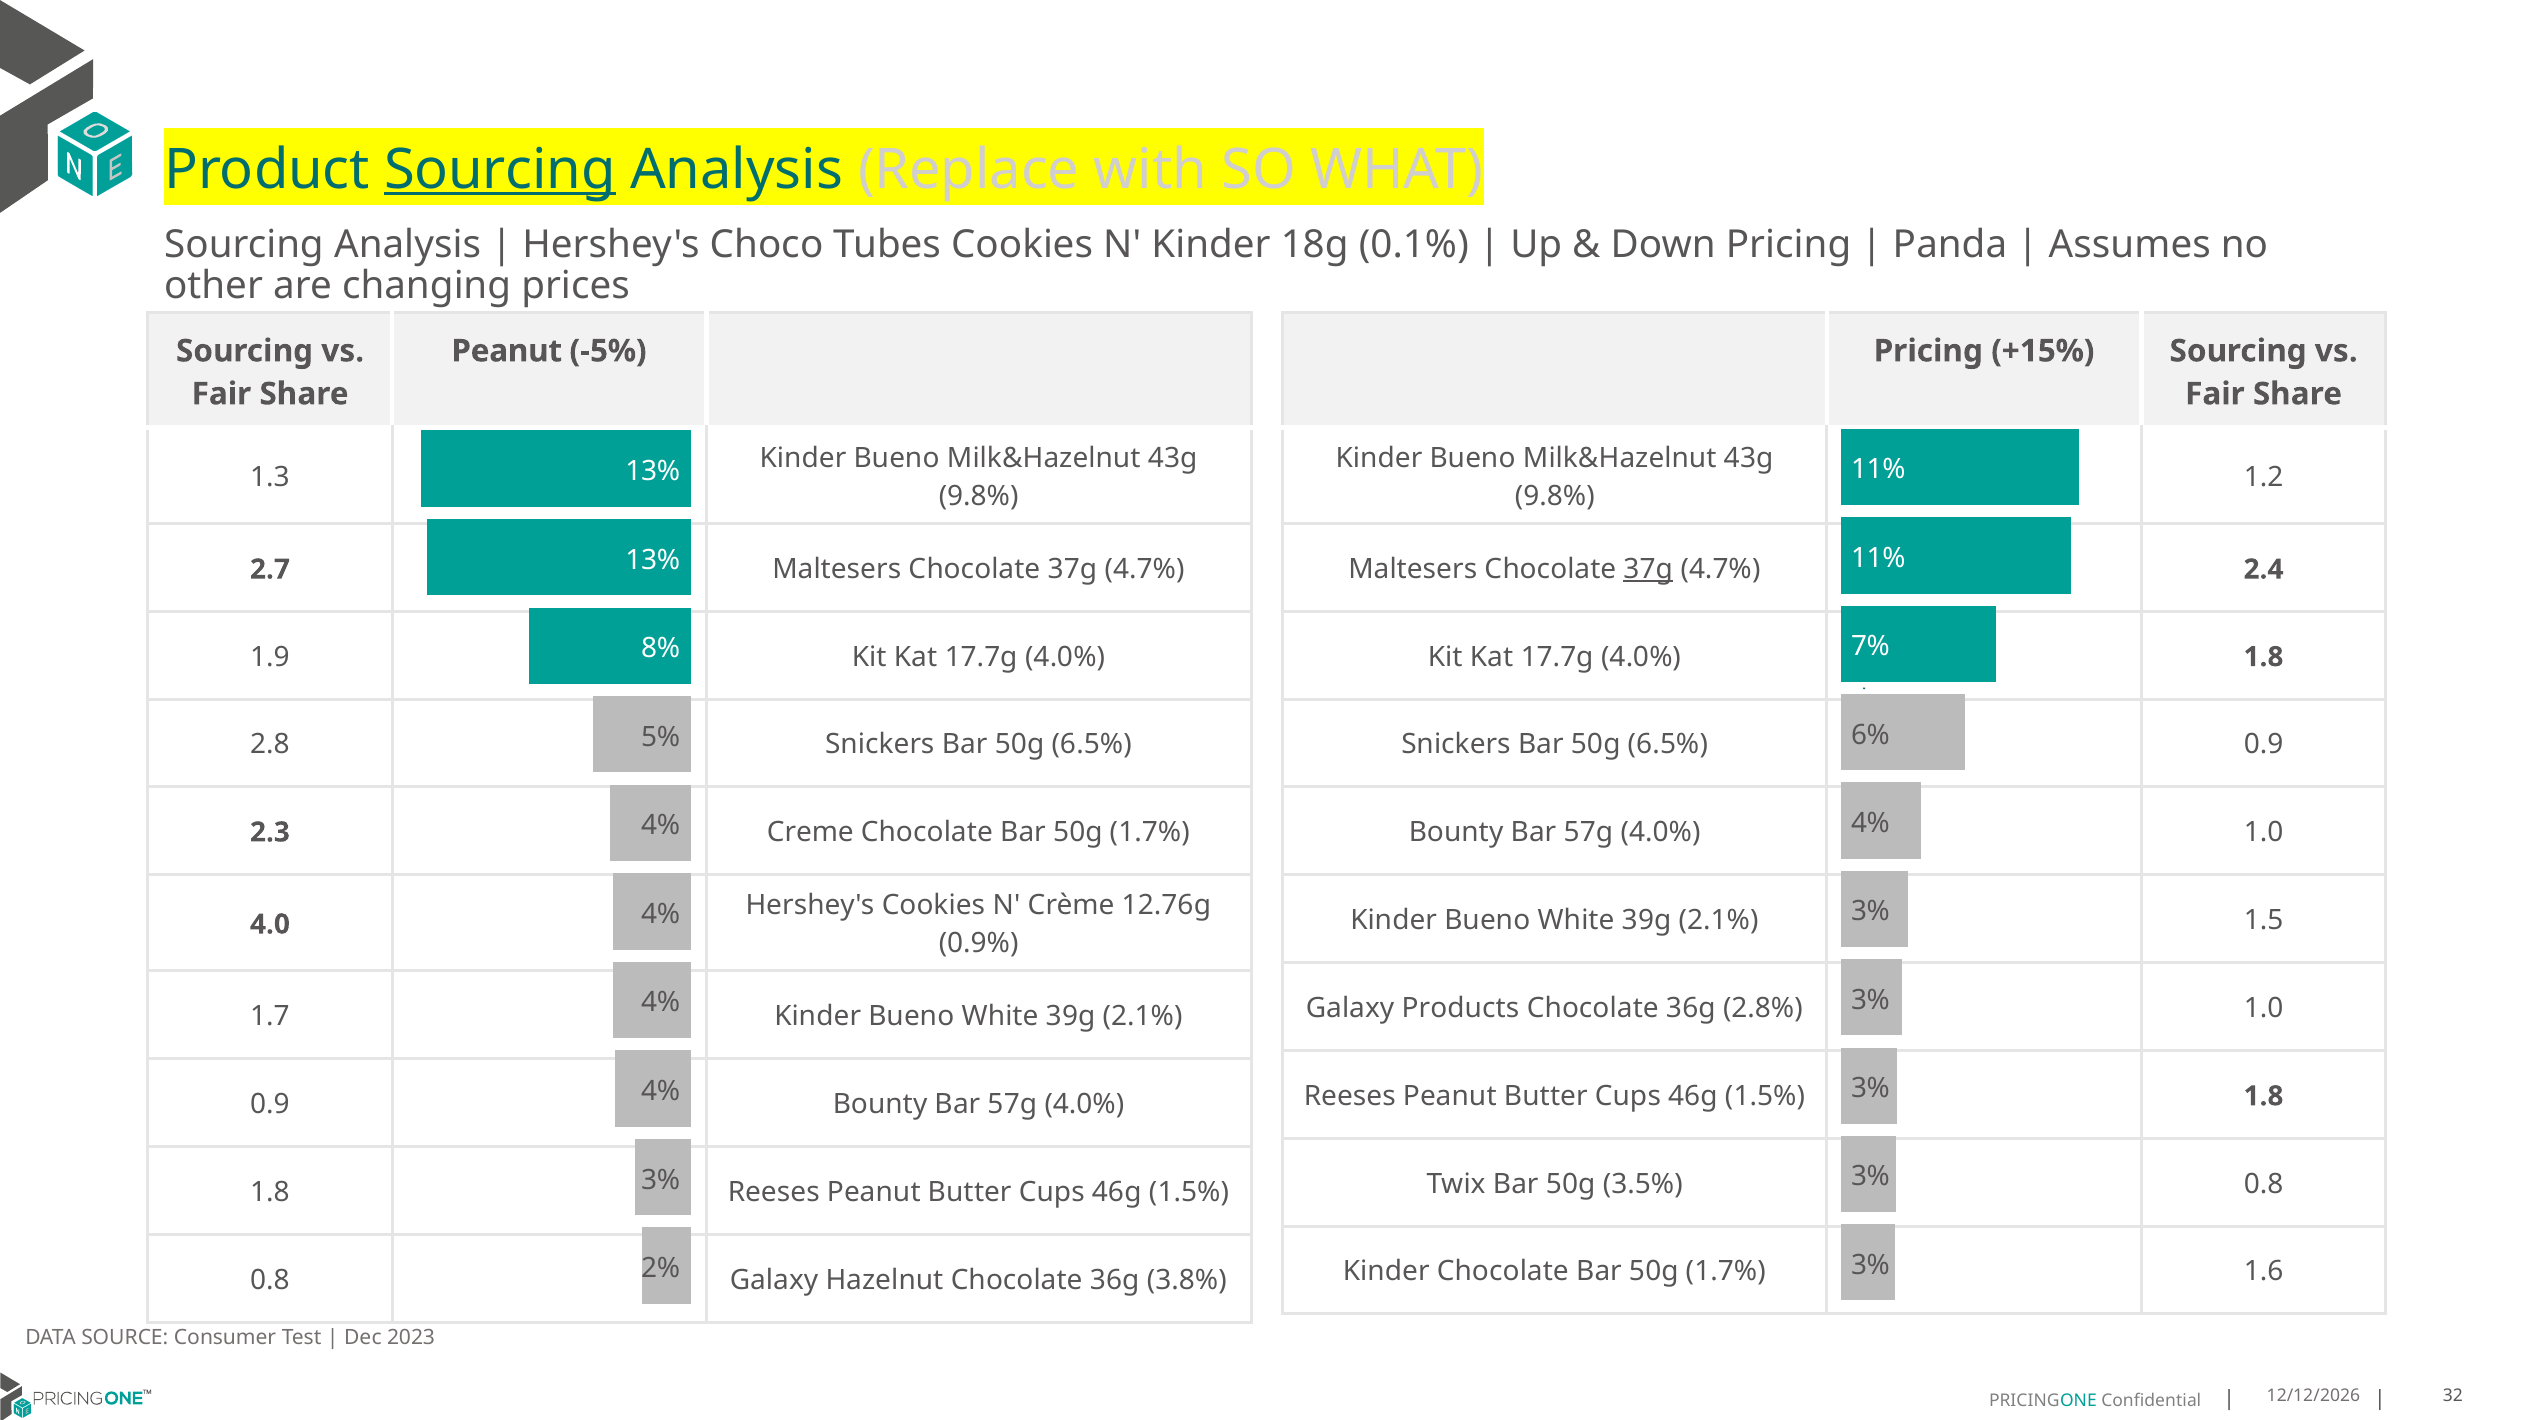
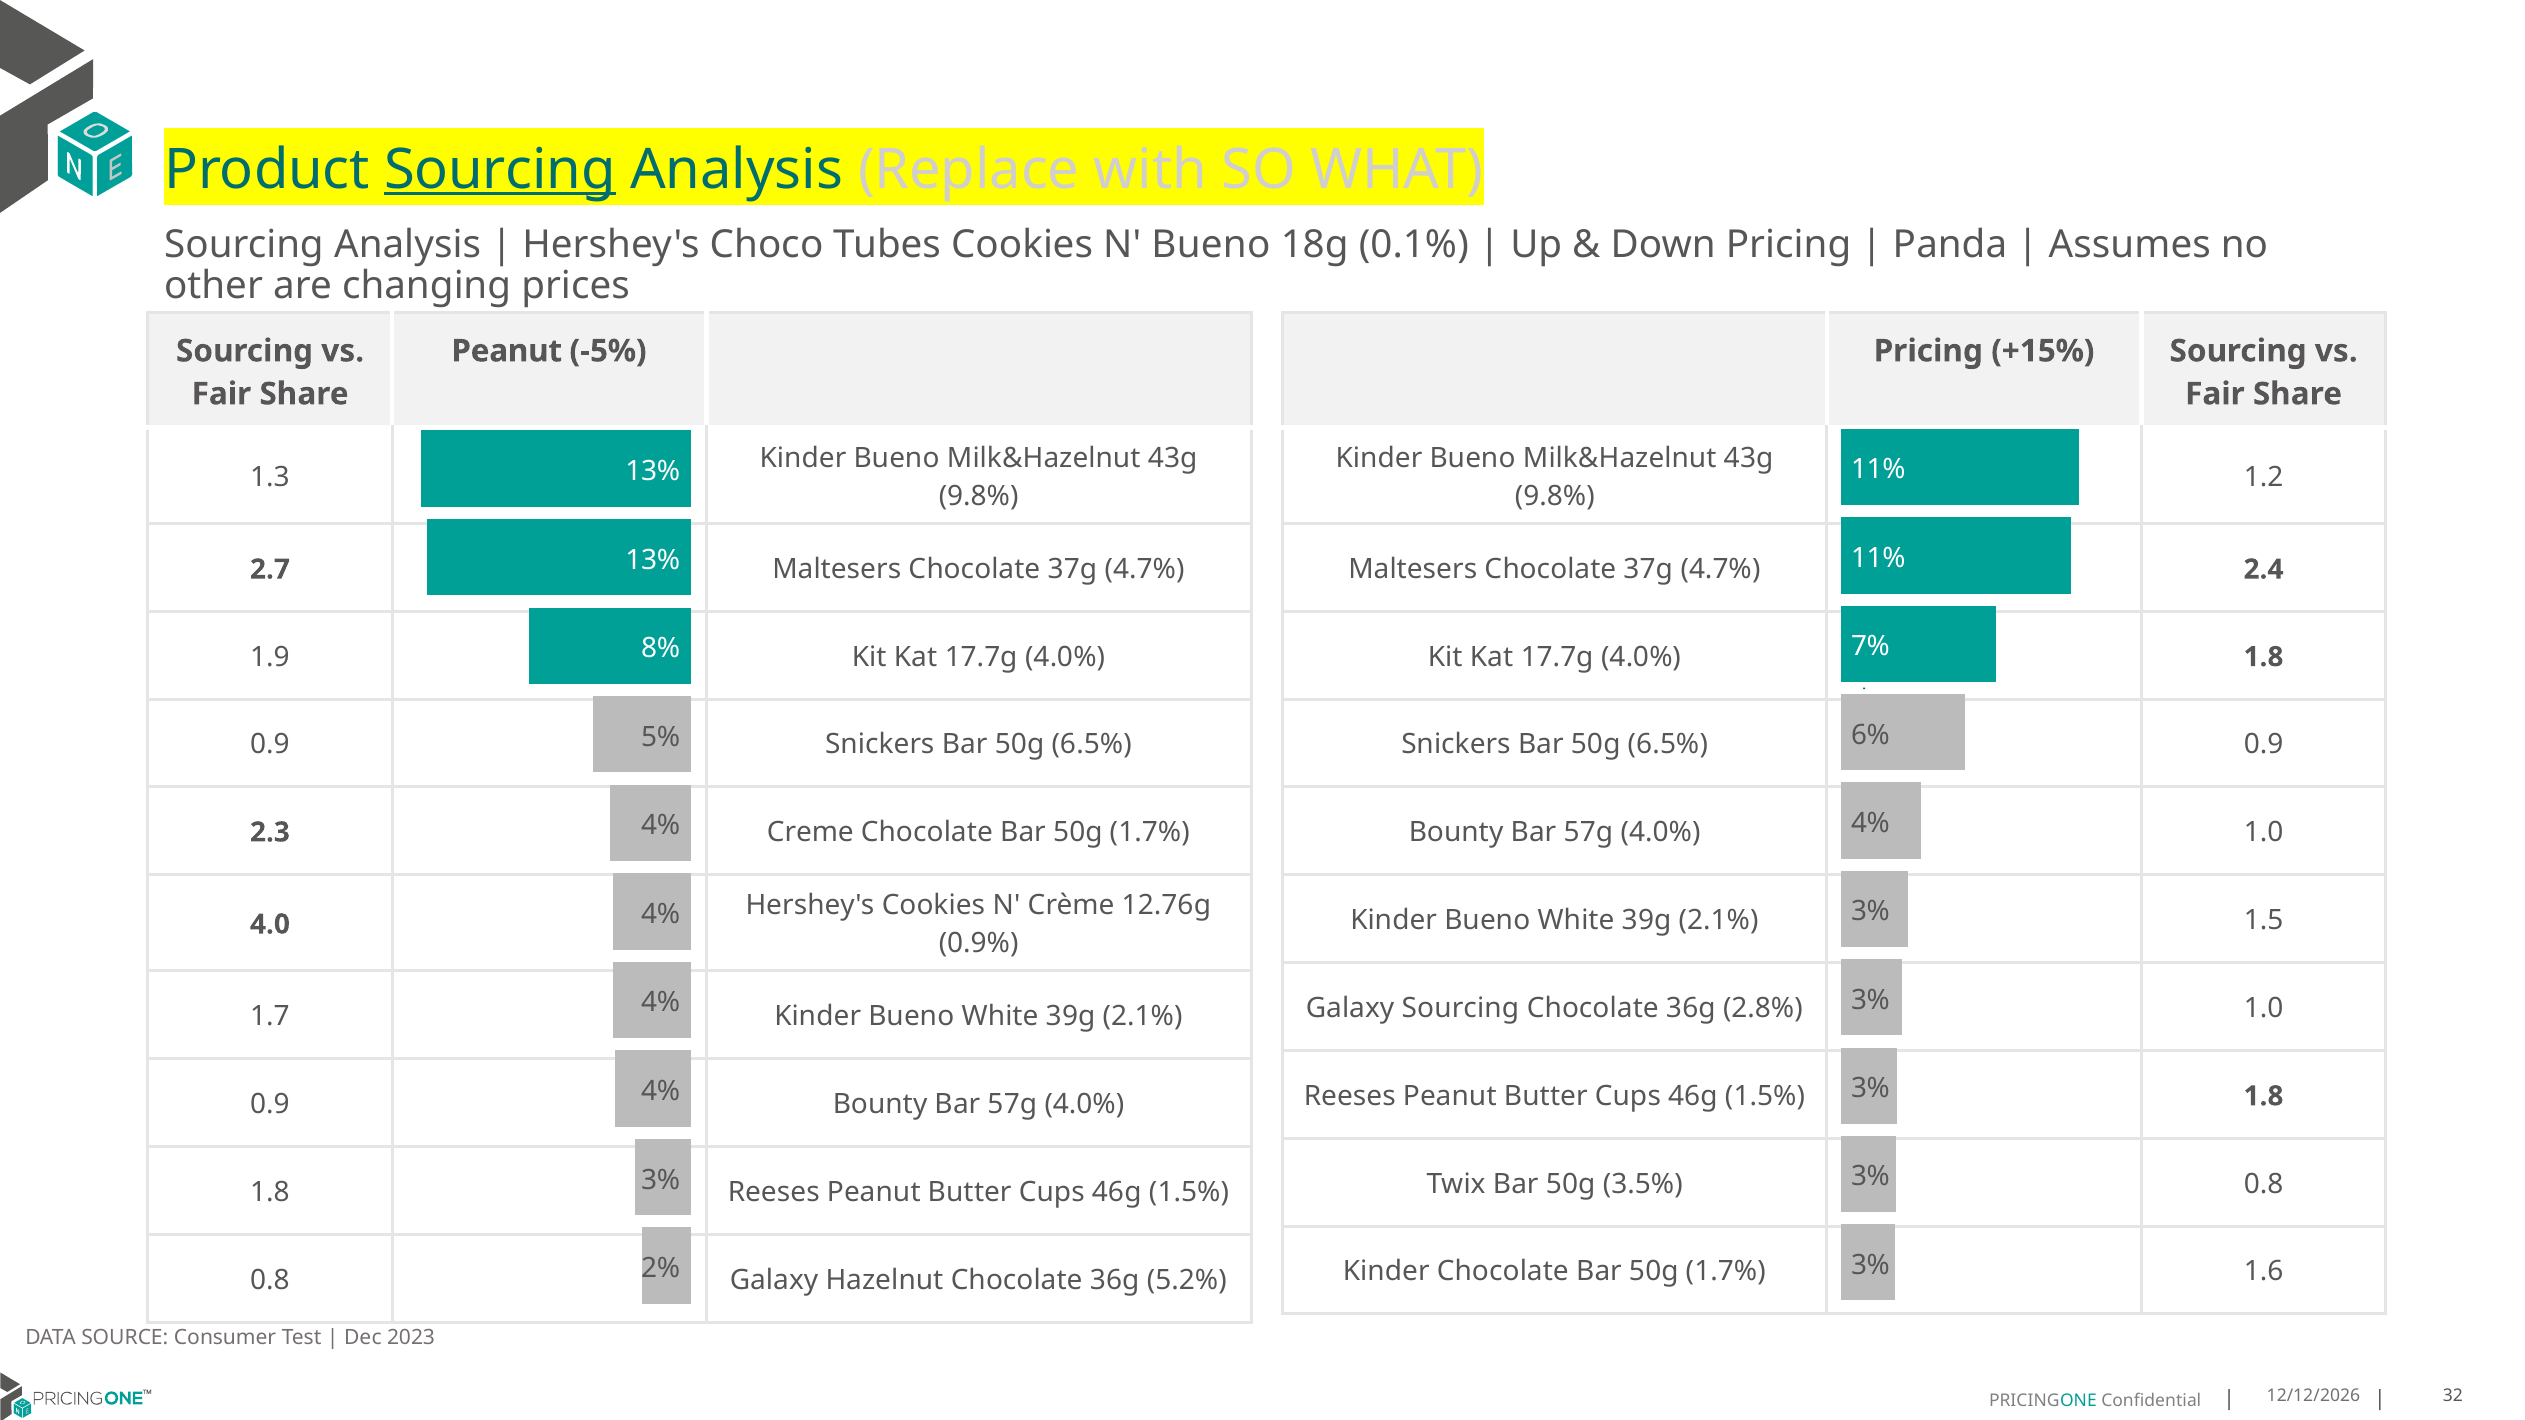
N Kinder: Kinder -> Bueno
37g at (1648, 569) underline: present -> none
2.8 at (270, 745): 2.8 -> 0.9
Galaxy Products: Products -> Sourcing
3.8%: 3.8% -> 5.2%
